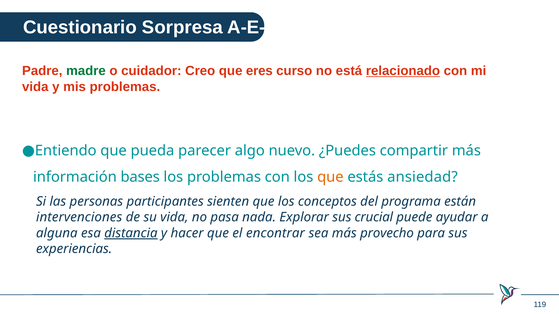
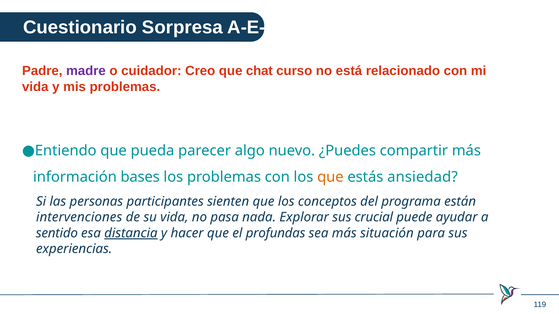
madre colour: green -> purple
eres: eres -> chat
relacionado underline: present -> none
alguna: alguna -> sentido
encontrar: encontrar -> profundas
provecho: provecho -> situación
